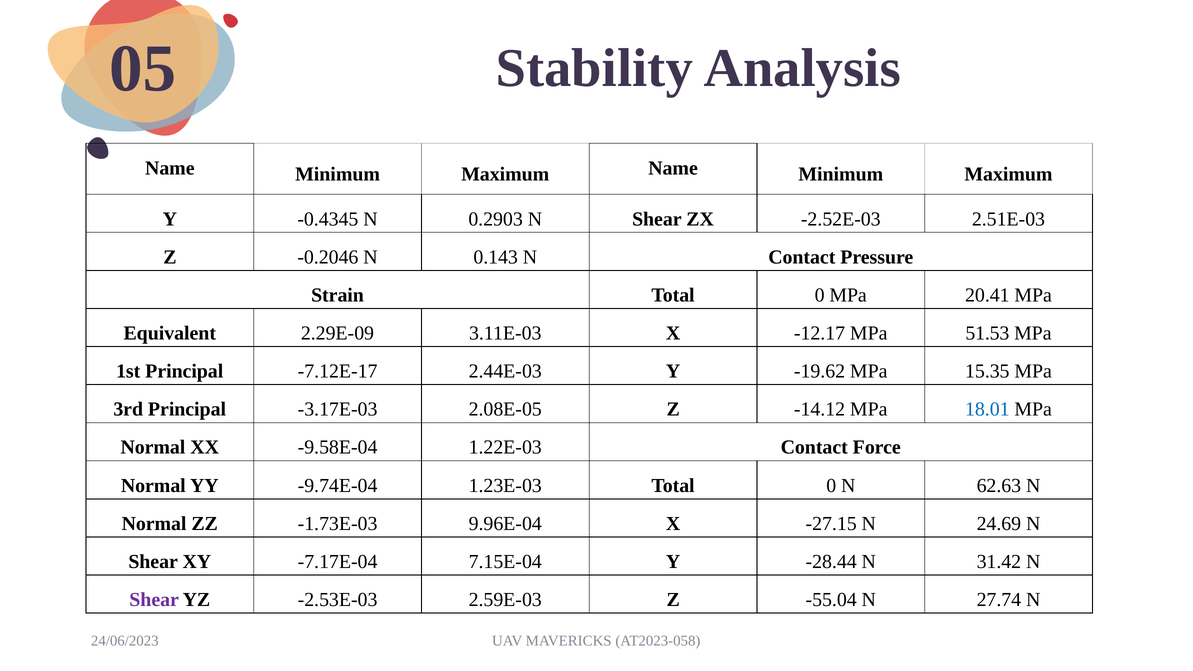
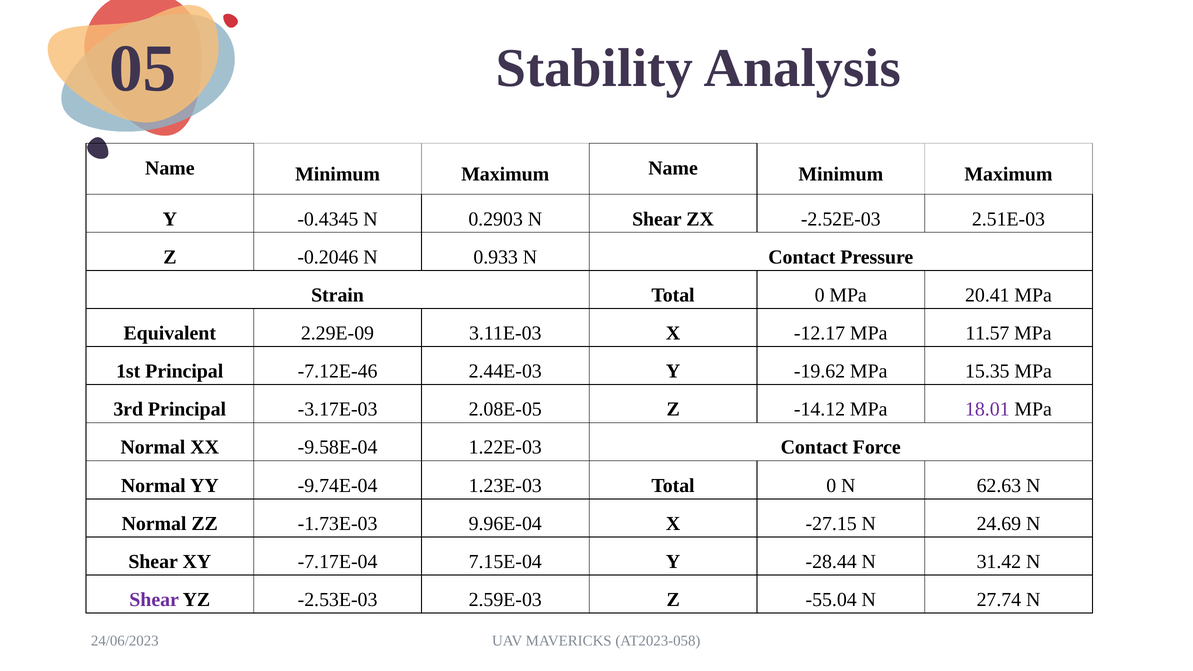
0.143: 0.143 -> 0.933
51.53: 51.53 -> 11.57
-7.12E-17: -7.12E-17 -> -7.12E-46
18.01 colour: blue -> purple
